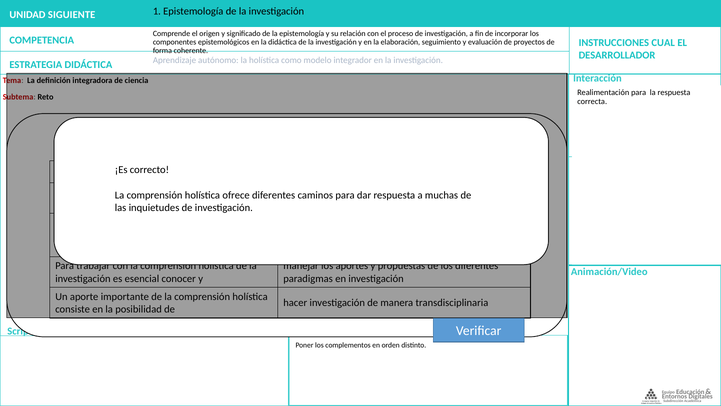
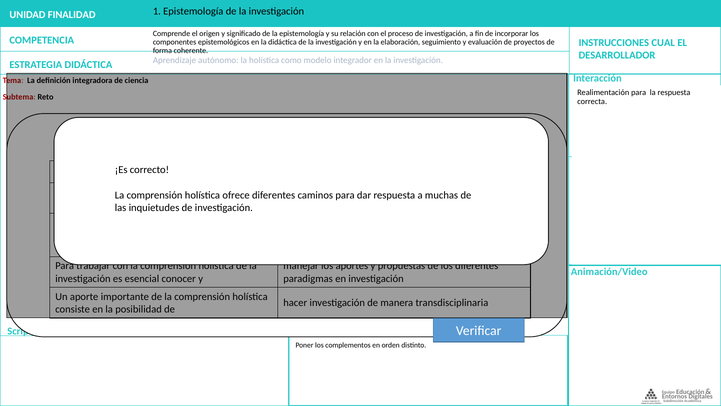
SIGUIENTE: SIGUIENTE -> FINALIDAD
